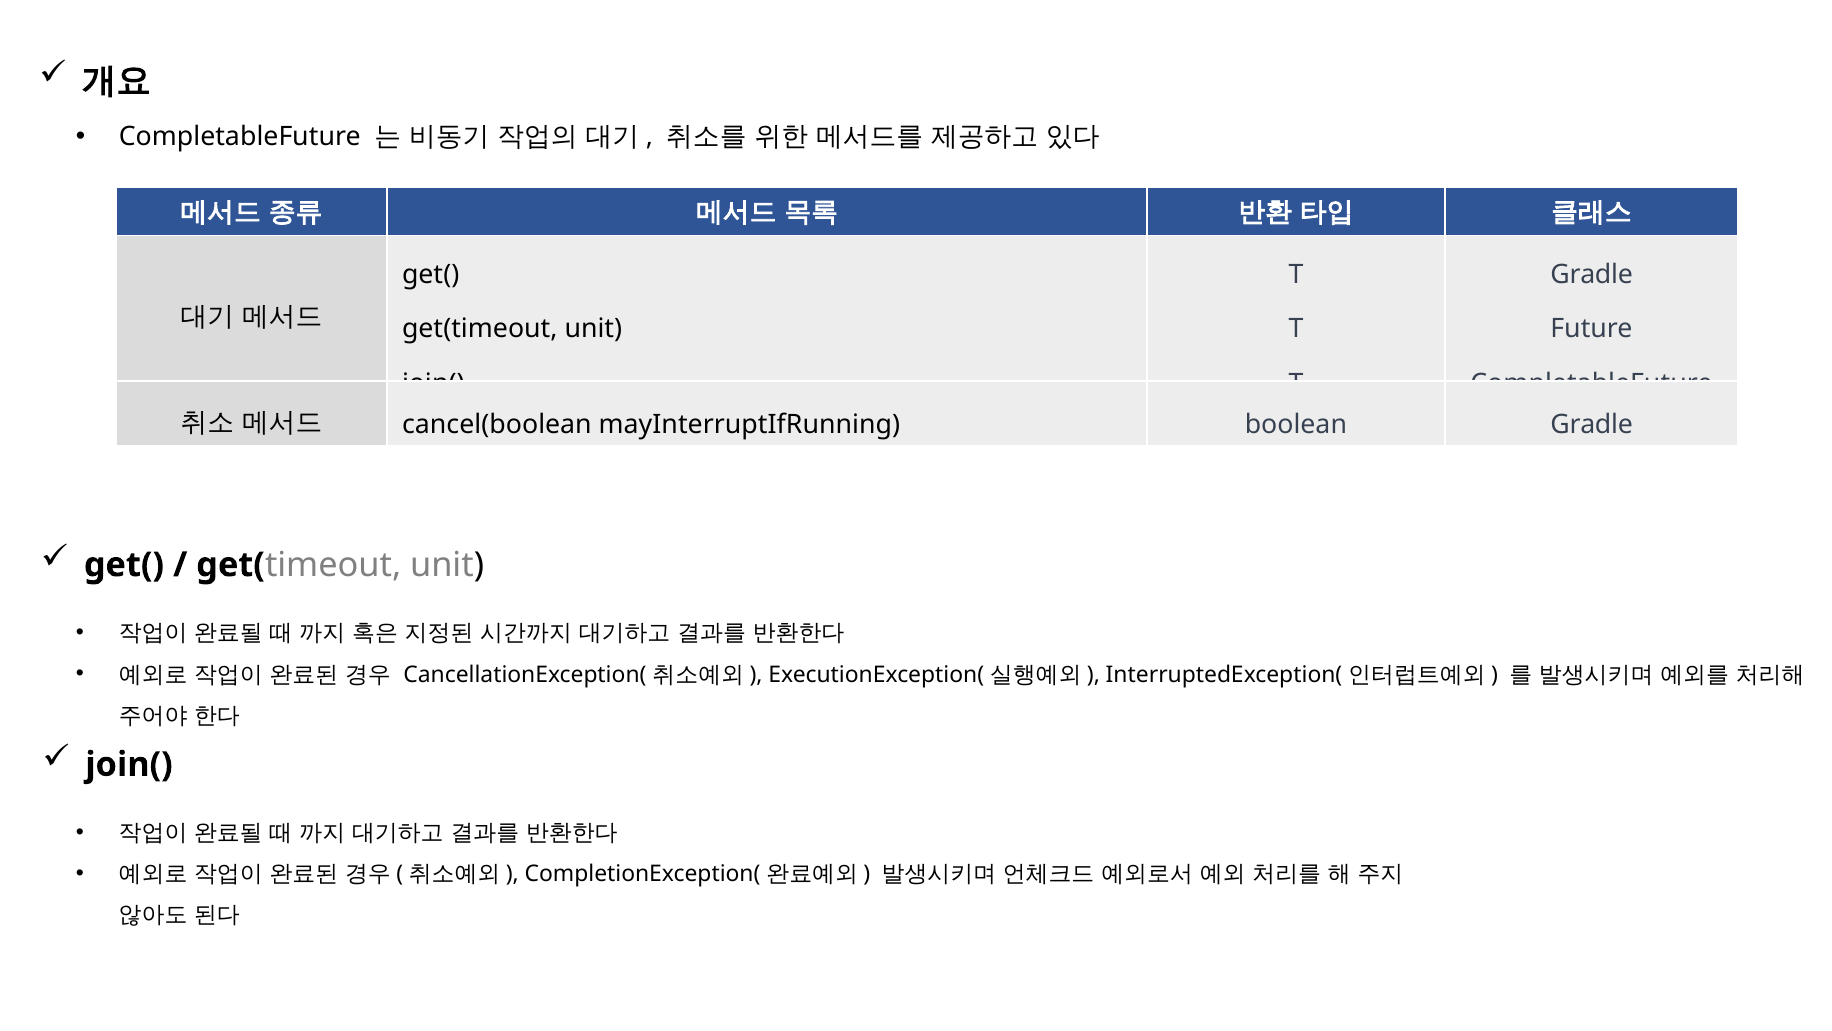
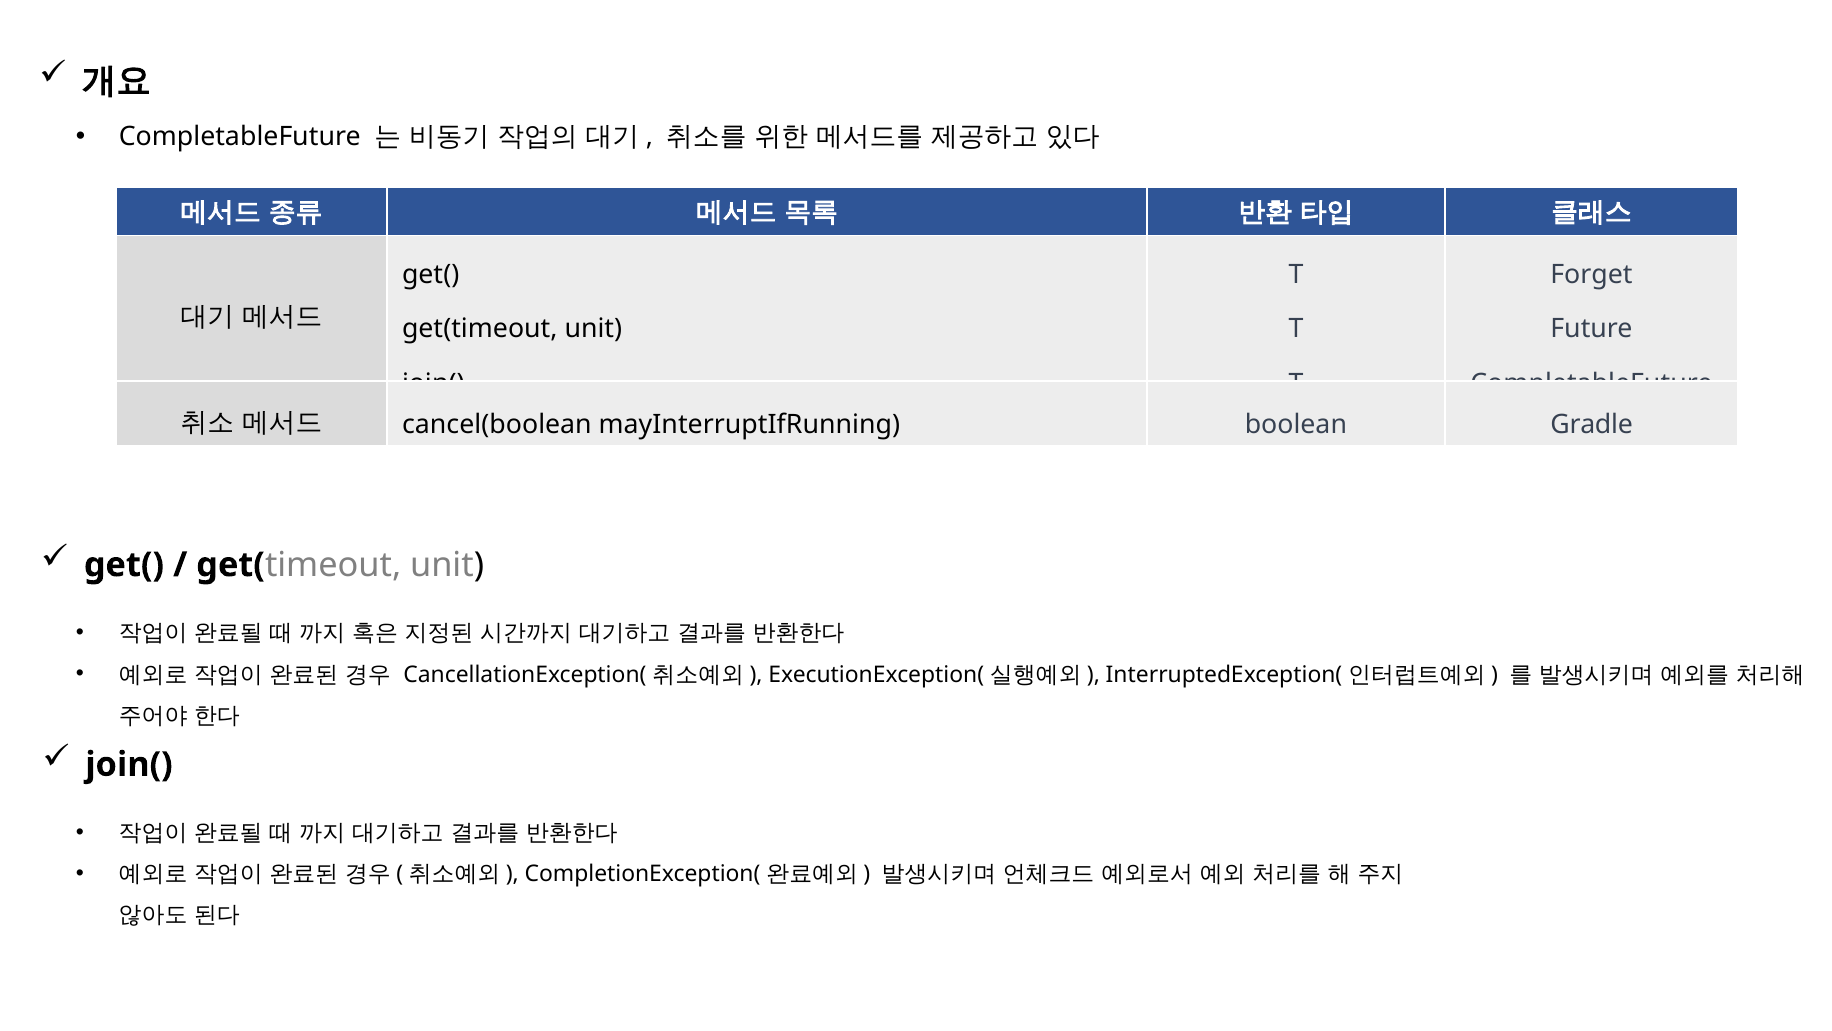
Gradle at (1592, 274): Gradle -> Forget
